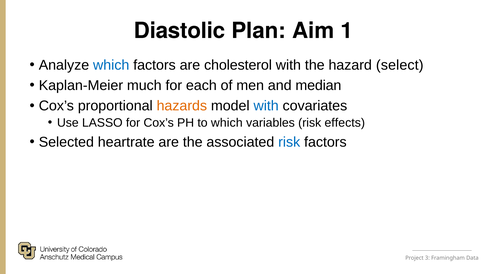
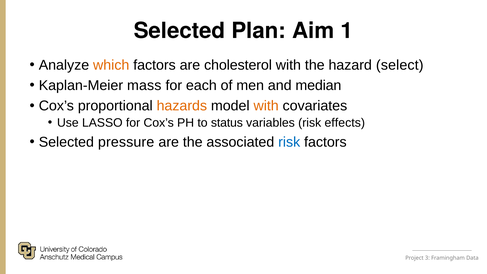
Diastolic at (180, 31): Diastolic -> Selected
which at (111, 65) colour: blue -> orange
much: much -> mass
with at (266, 106) colour: blue -> orange
to which: which -> status
heartrate: heartrate -> pressure
